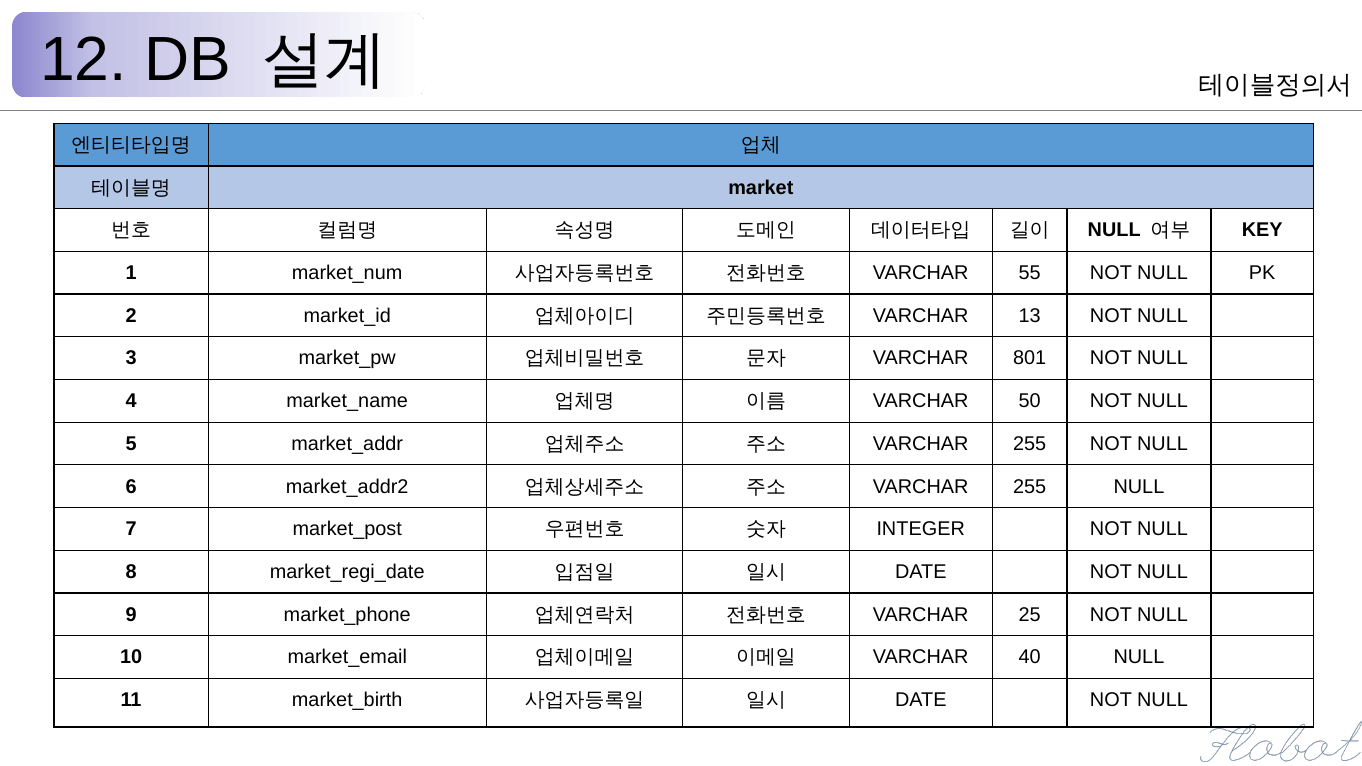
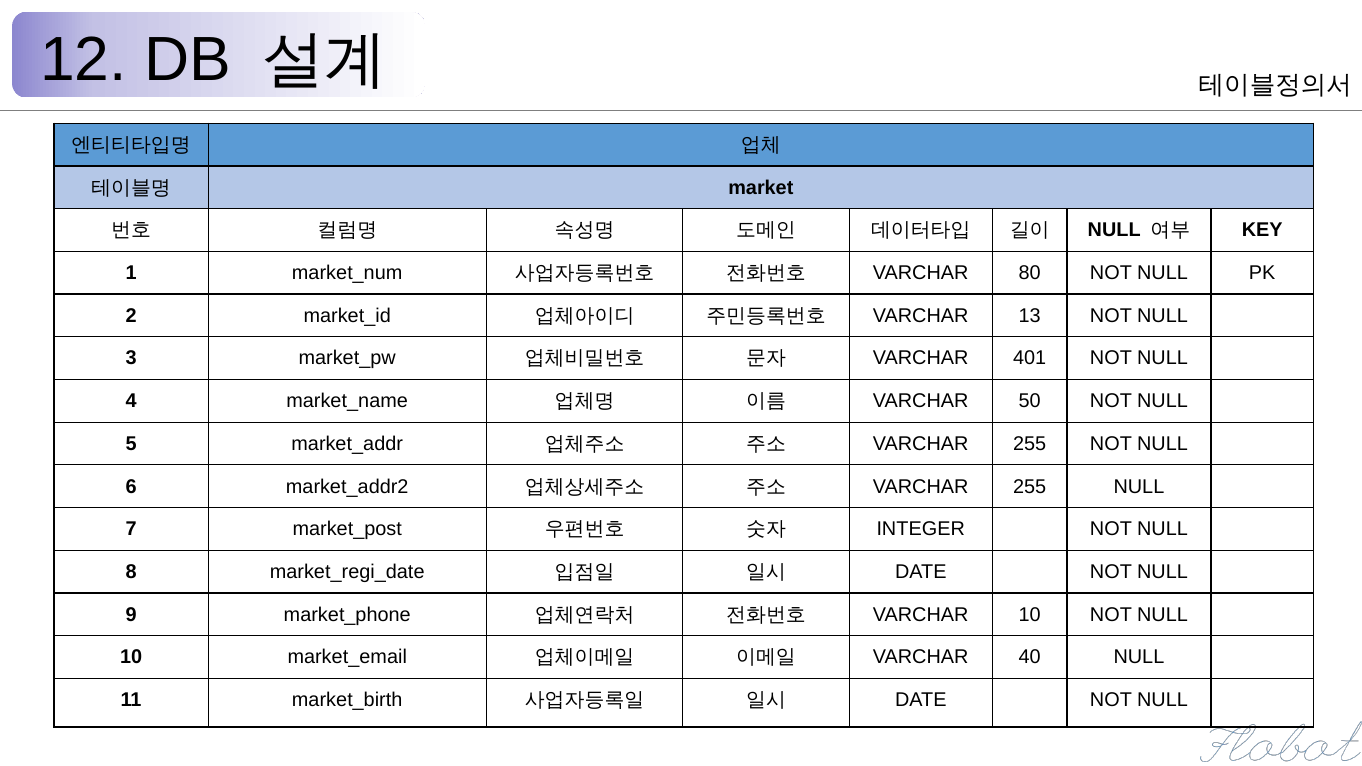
55: 55 -> 80
801: 801 -> 401
VARCHAR 25: 25 -> 10
